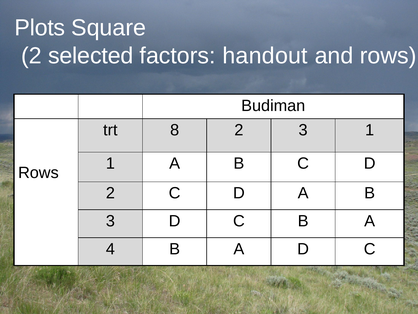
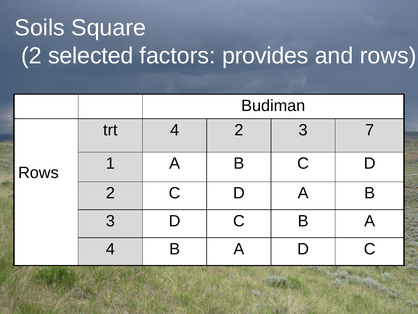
Plots: Plots -> Soils
handout: handout -> provides
trt 8: 8 -> 4
3 1: 1 -> 7
